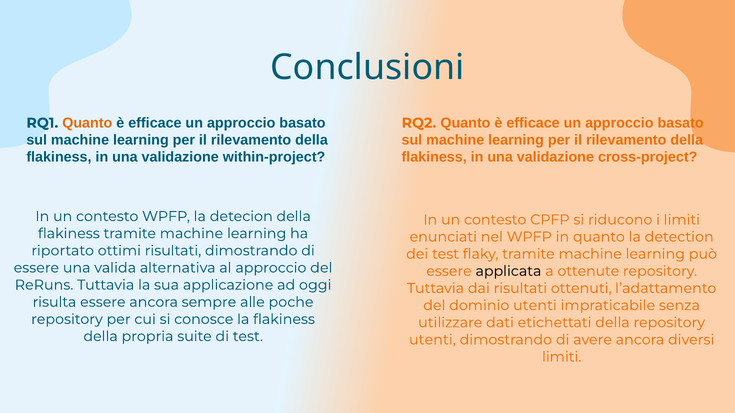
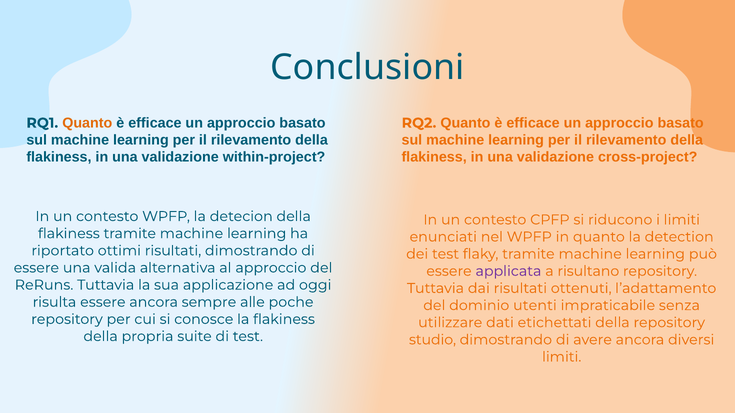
applicata colour: black -> purple
ottenute: ottenute -> risultano
utenti at (432, 340): utenti -> studio
